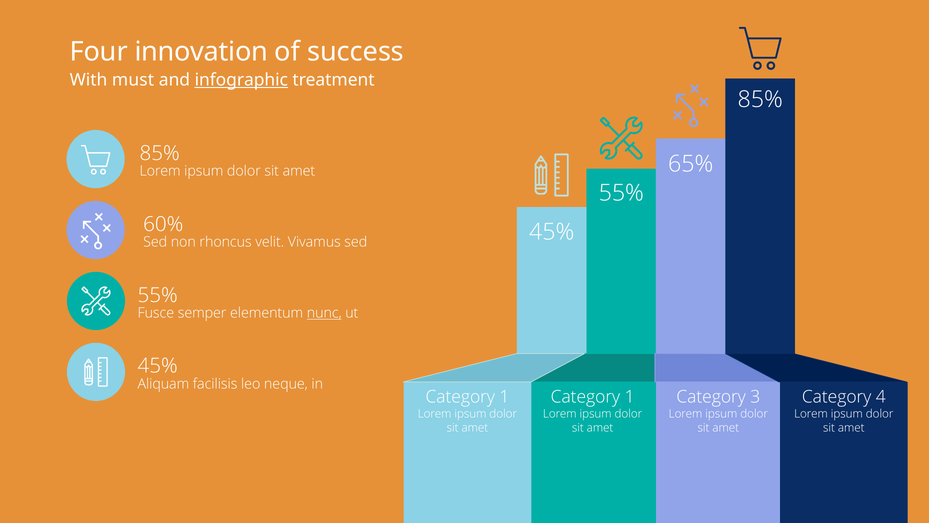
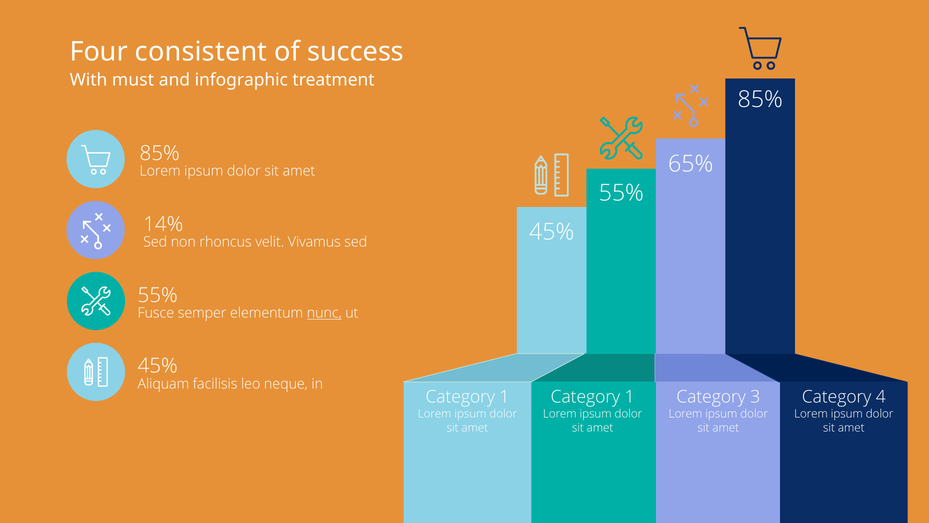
innovation: innovation -> consistent
infographic underline: present -> none
60%: 60% -> 14%
